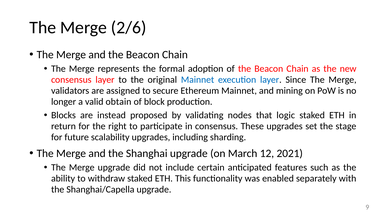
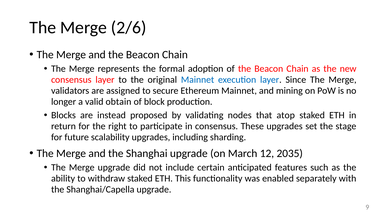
logic: logic -> atop
2021: 2021 -> 2035
